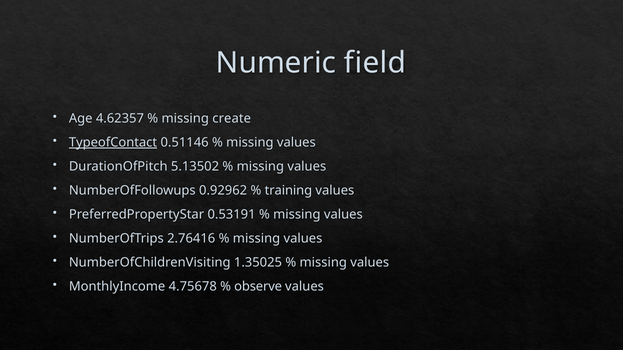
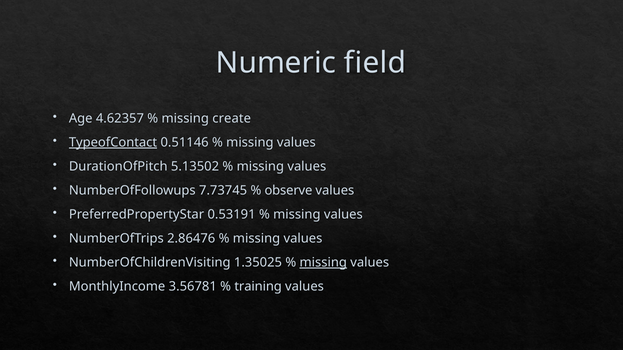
0.92962: 0.92962 -> 7.73745
training: training -> observe
2.76416: 2.76416 -> 2.86476
missing at (323, 263) underline: none -> present
4.75678: 4.75678 -> 3.56781
observe: observe -> training
